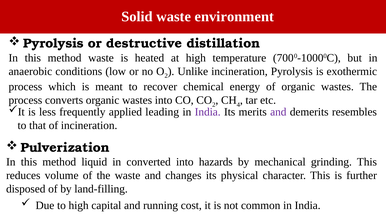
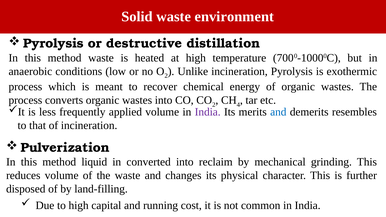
applied leading: leading -> volume
and at (278, 112) colour: purple -> blue
hazards: hazards -> reclaim
